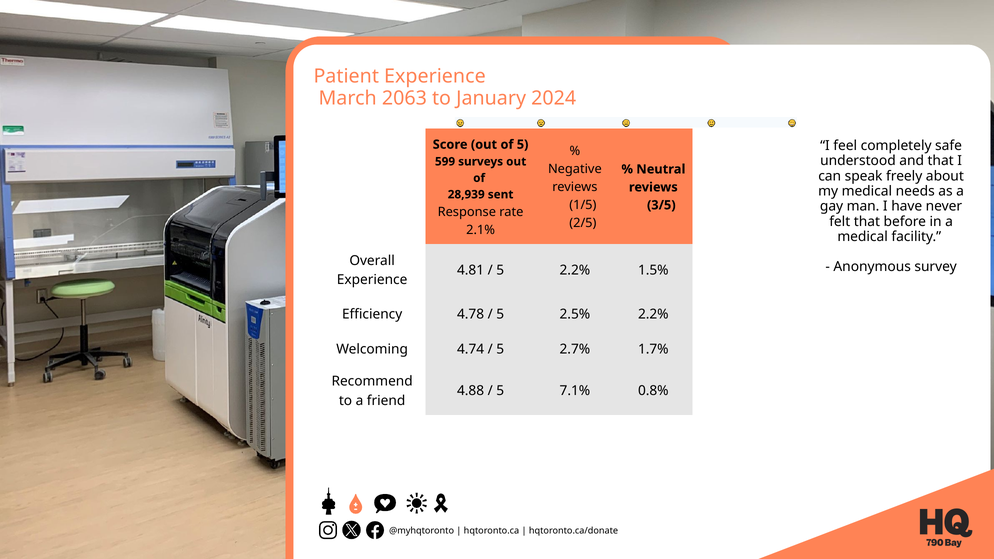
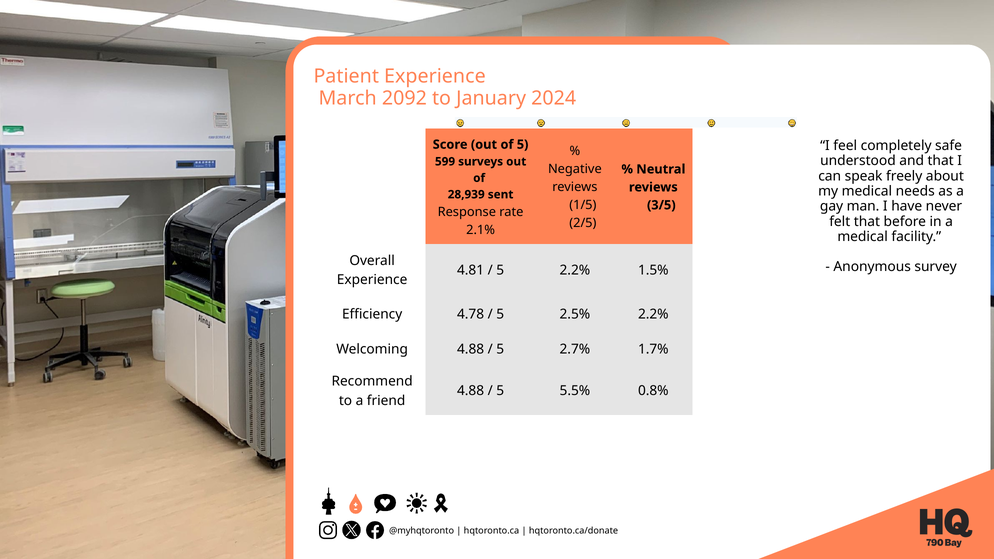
2063: 2063 -> 2092
Welcoming 4.74: 4.74 -> 4.88
7.1%: 7.1% -> 5.5%
